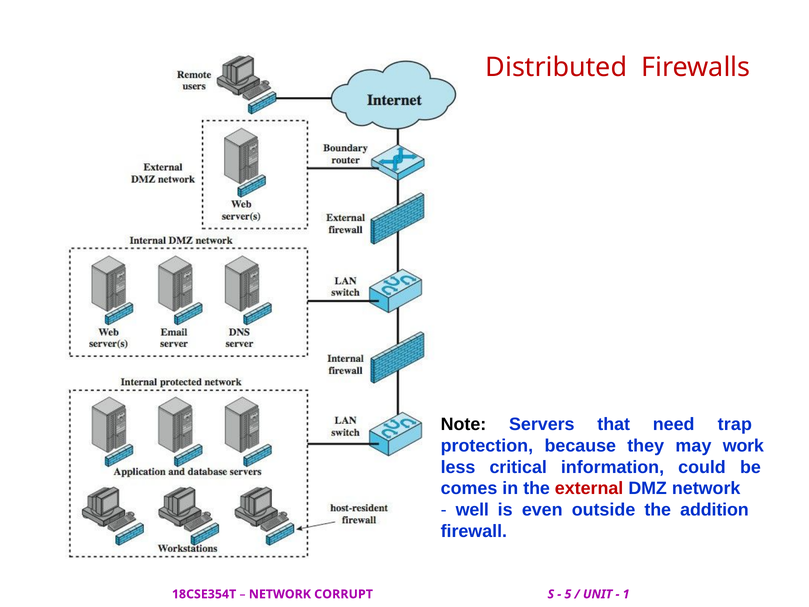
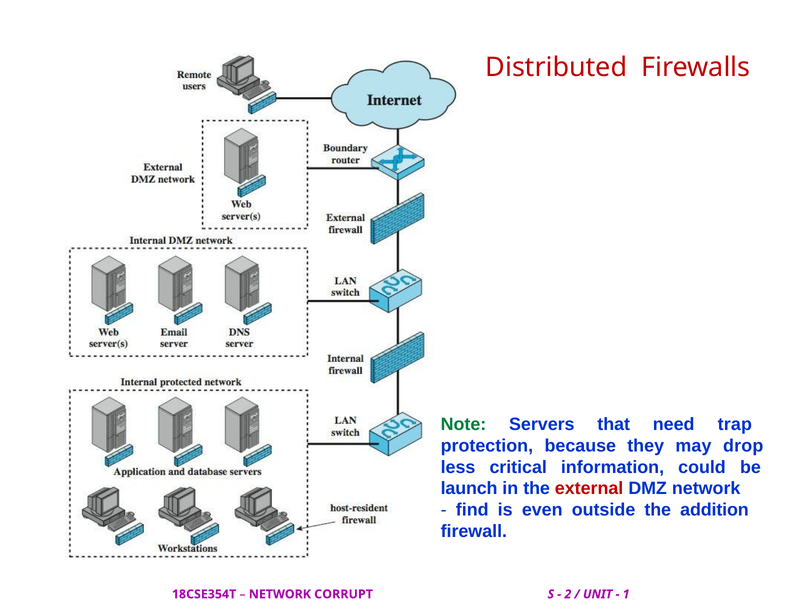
Note colour: black -> green
work: work -> drop
comes: comes -> launch
well: well -> find
5: 5 -> 2
